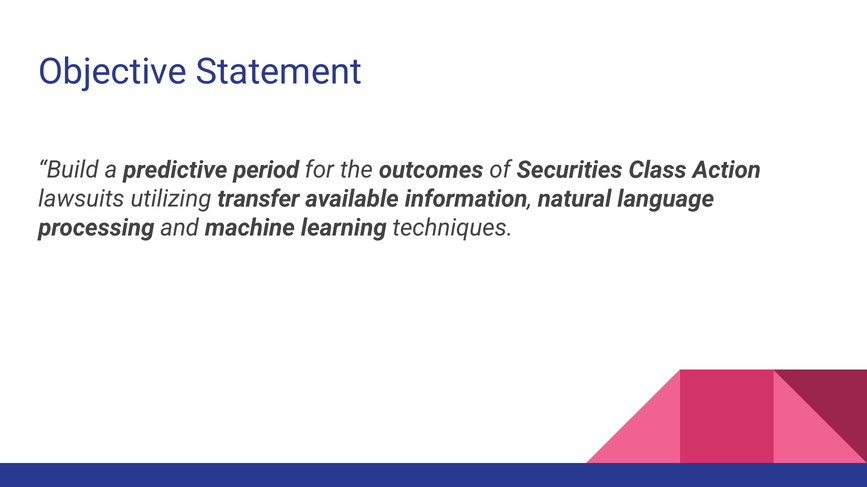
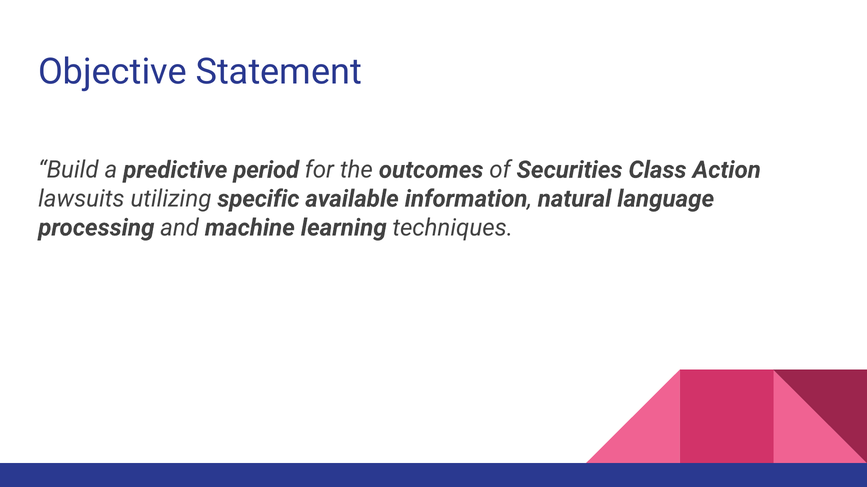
transfer: transfer -> specific
